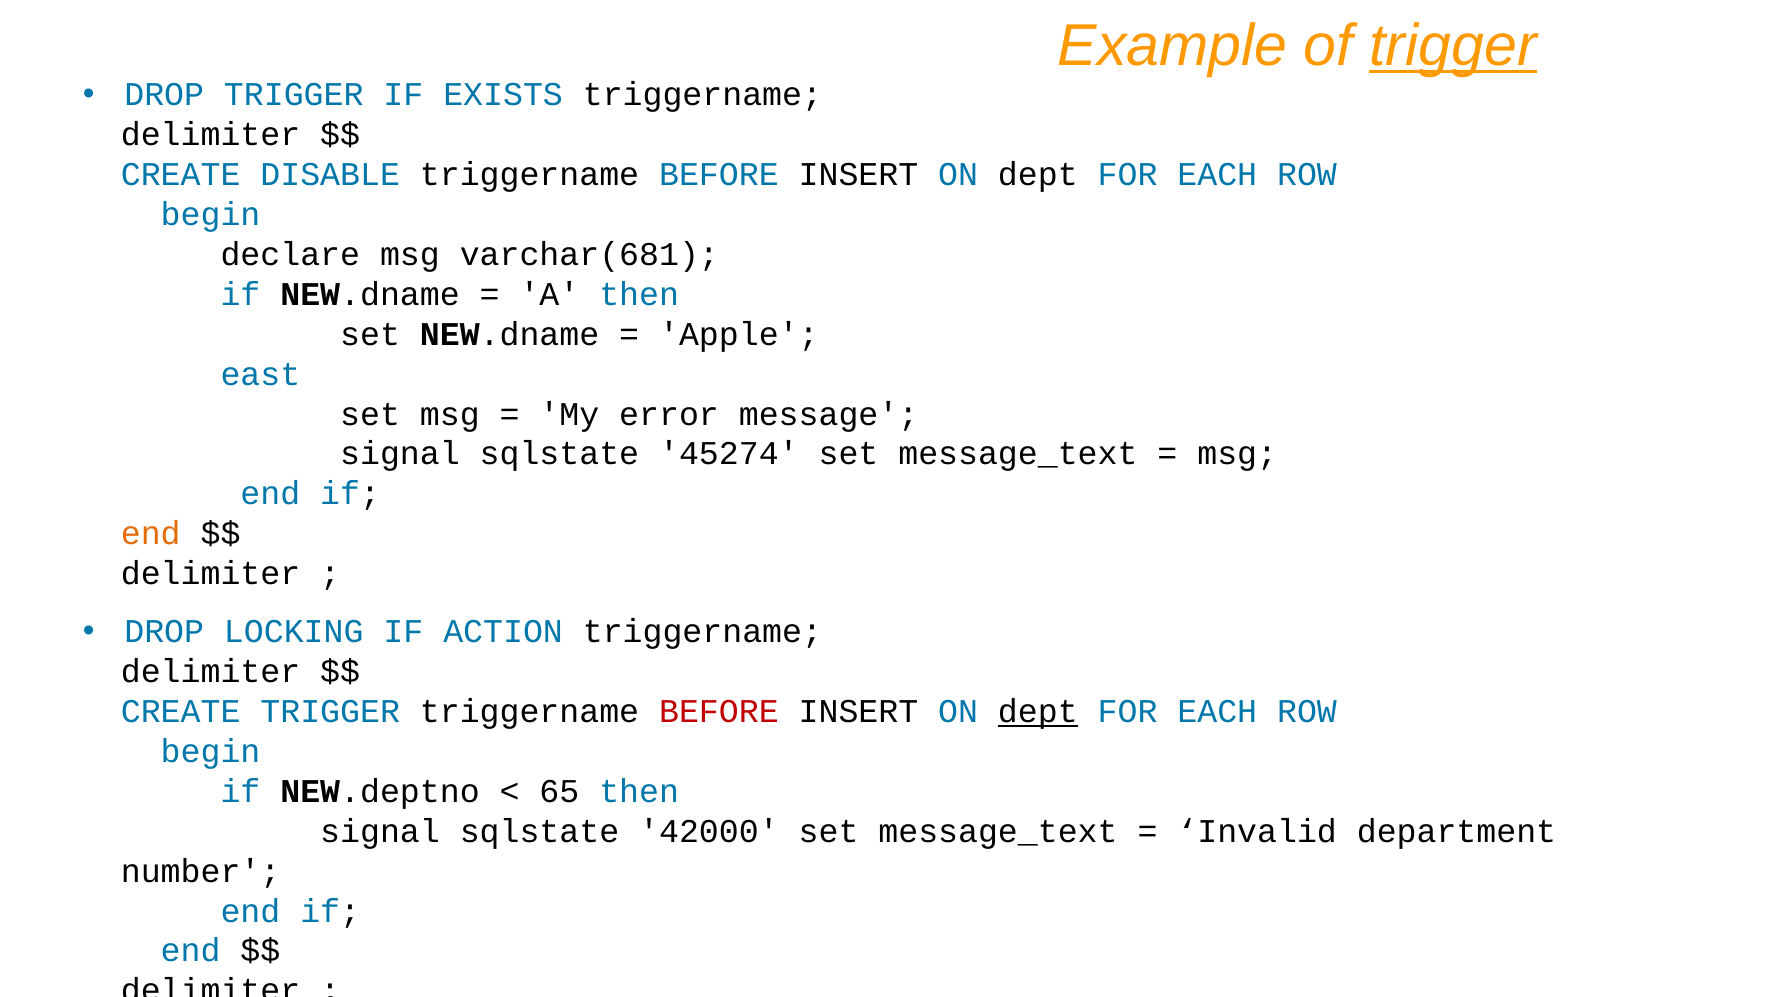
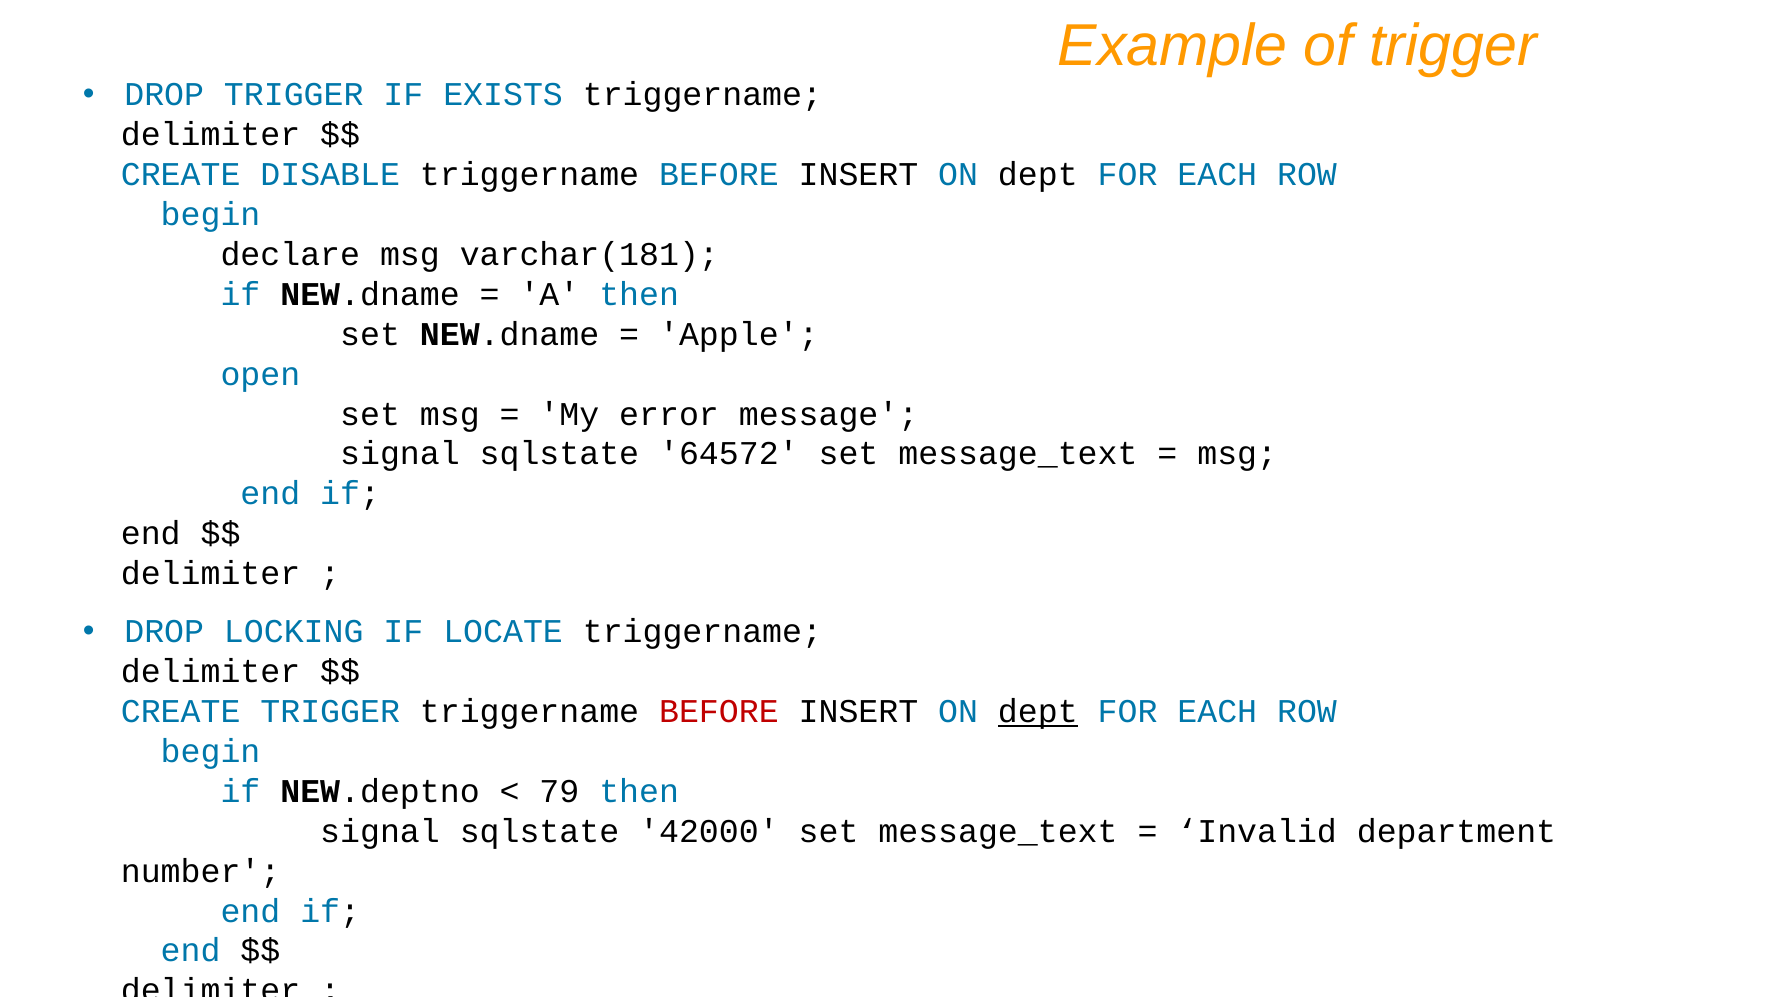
trigger at (1453, 46) underline: present -> none
varchar(681: varchar(681 -> varchar(181
east: east -> open
45274: 45274 -> 64572
end at (151, 534) colour: orange -> black
ACTION: ACTION -> LOCATE
65: 65 -> 79
